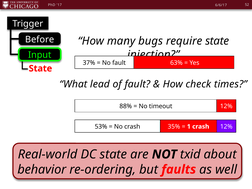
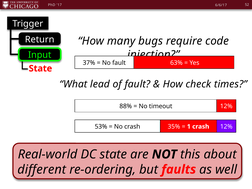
Before: Before -> Return
require state: state -> code
txid: txid -> this
behavior: behavior -> different
